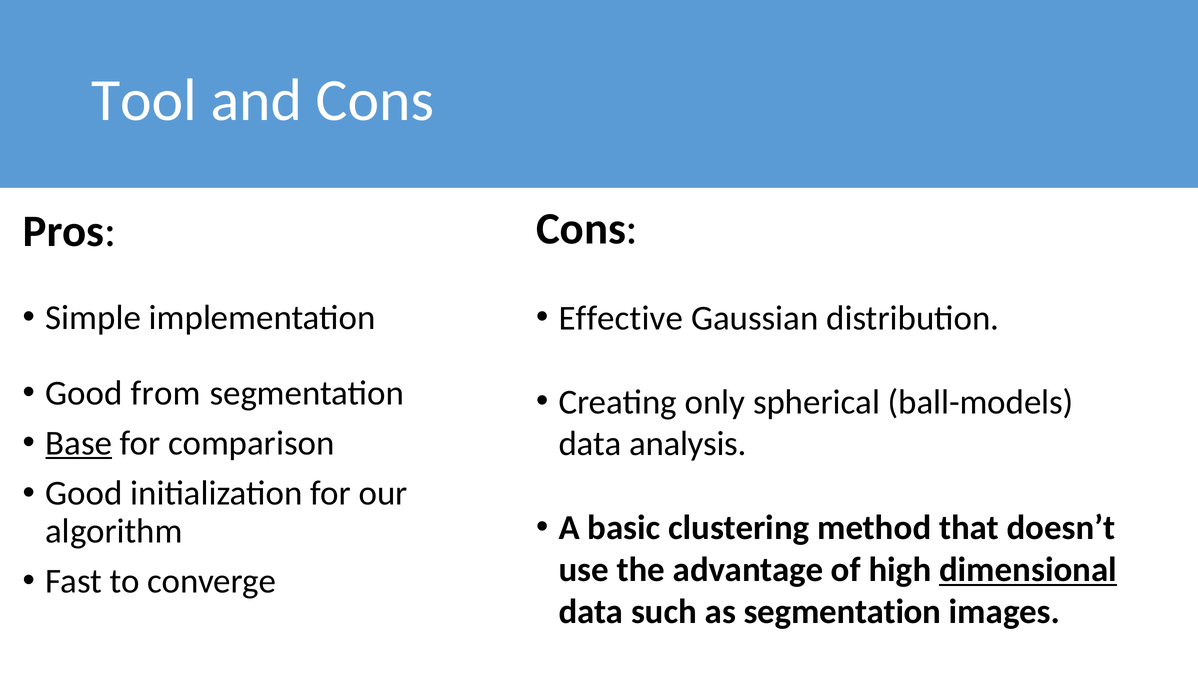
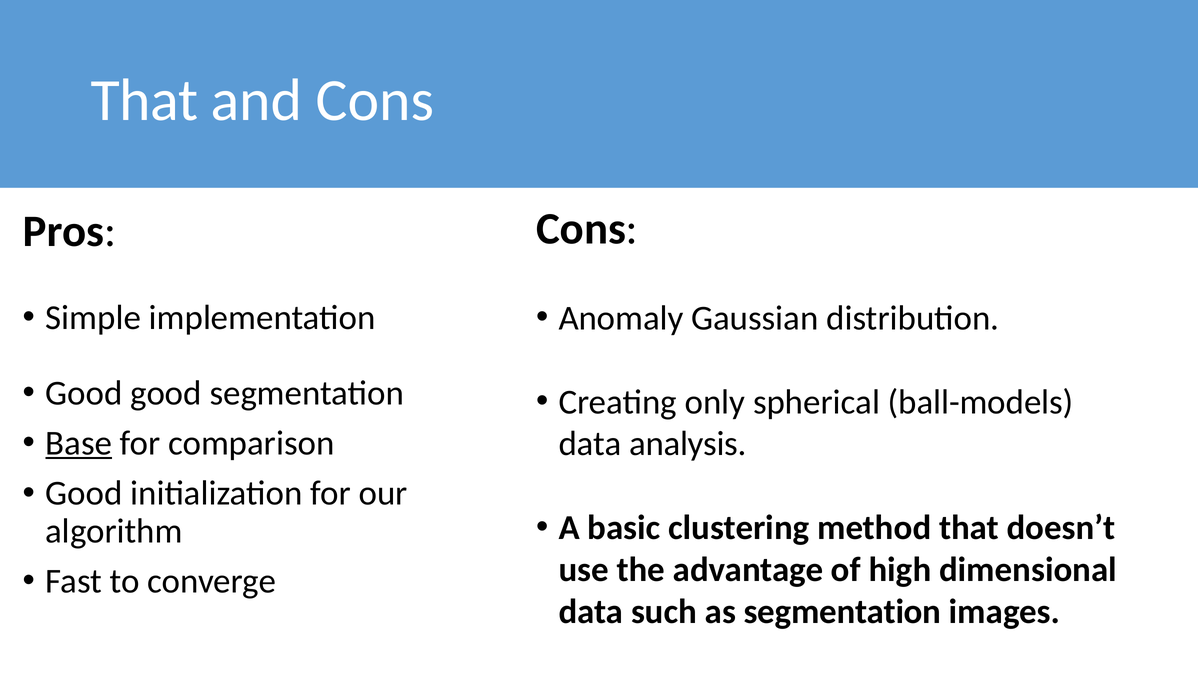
Tool at (144, 101): Tool -> That
Effective: Effective -> Anomaly
Good from: from -> good
dimensional underline: present -> none
